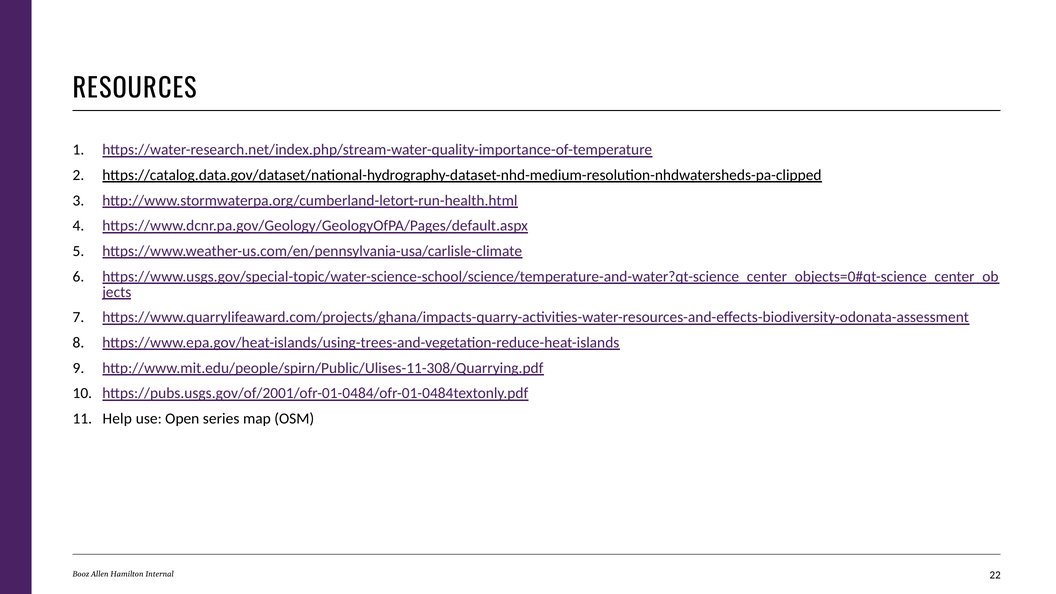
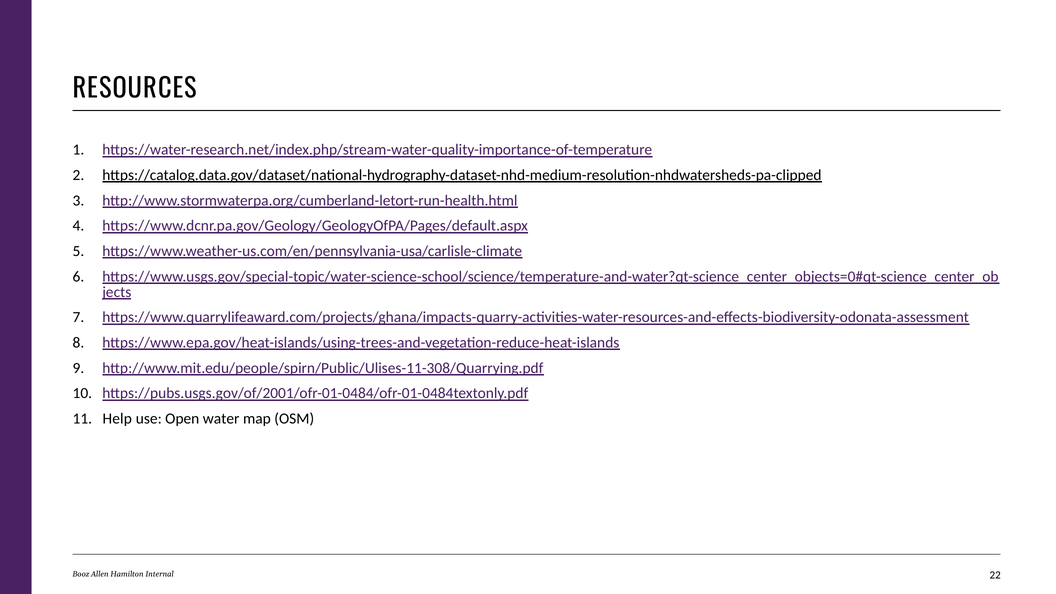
series: series -> water
